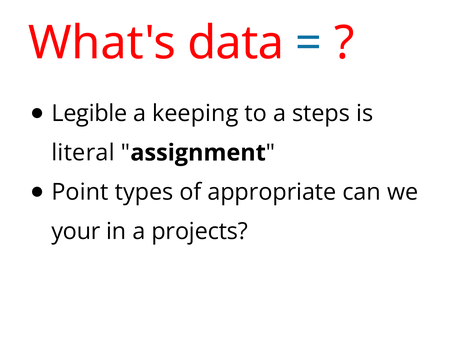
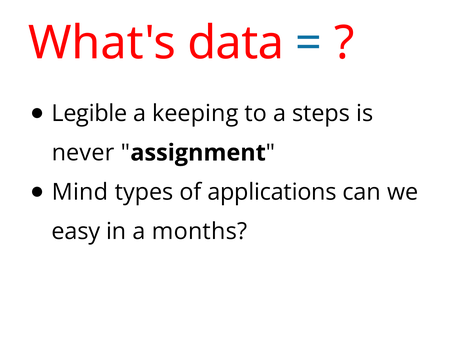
literal: literal -> never
Point: Point -> Mind
appropriate: appropriate -> applications
your: your -> easy
projects: projects -> months
